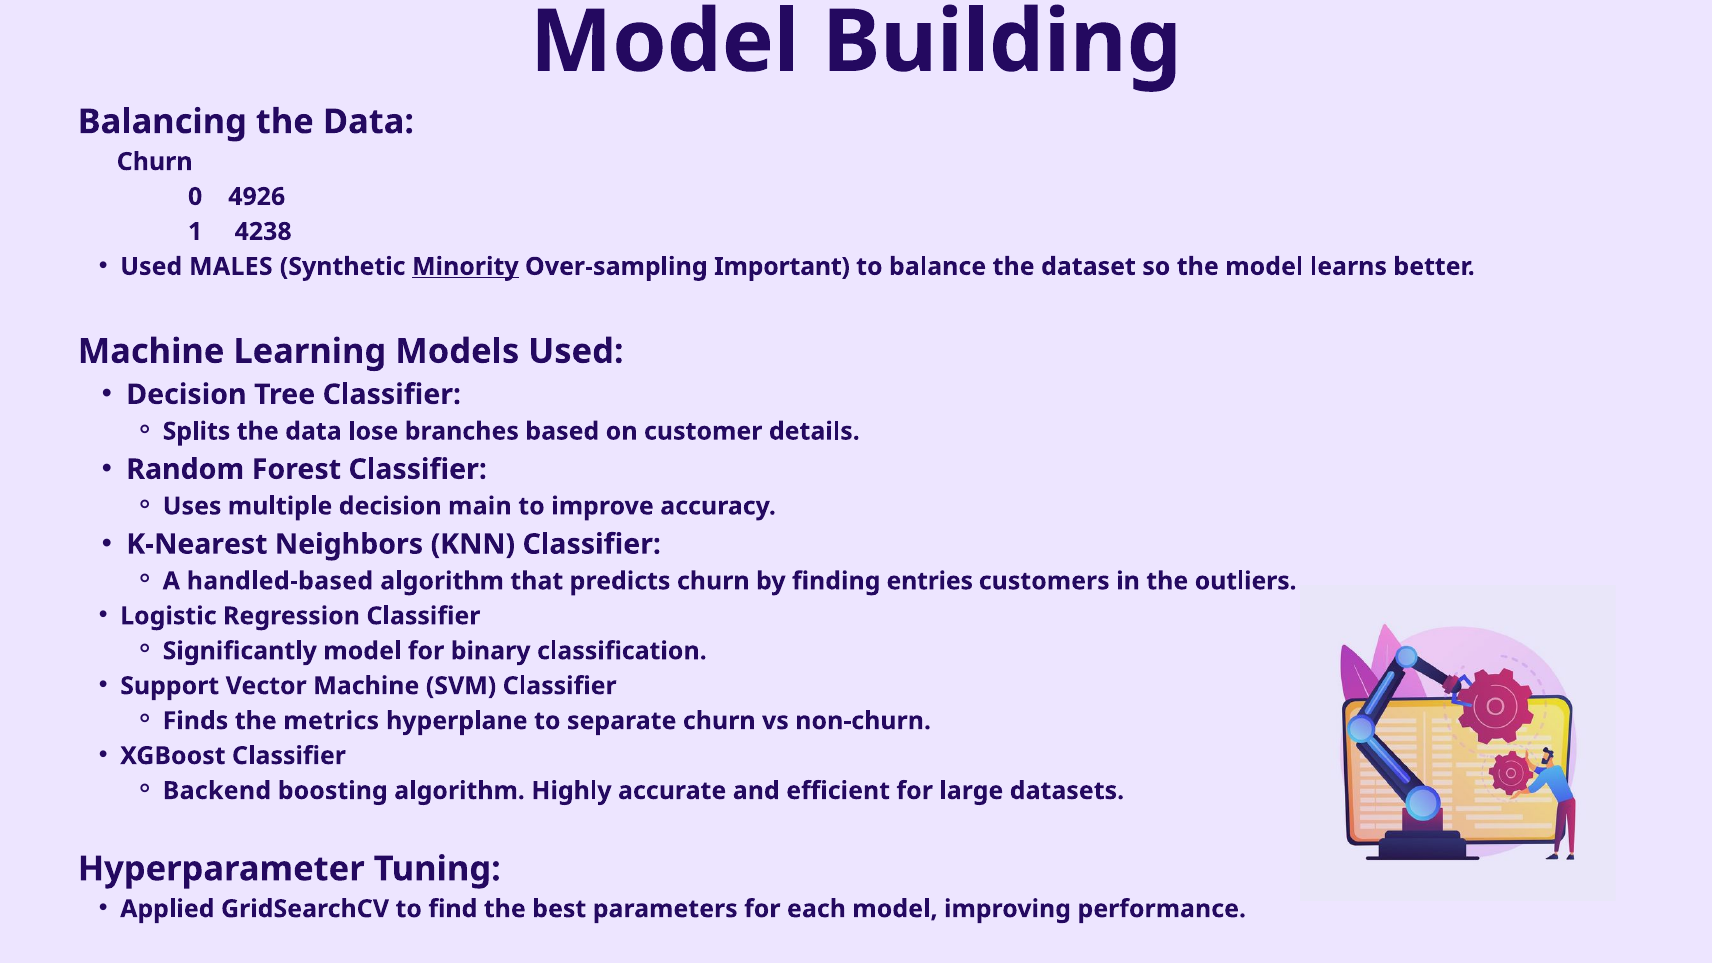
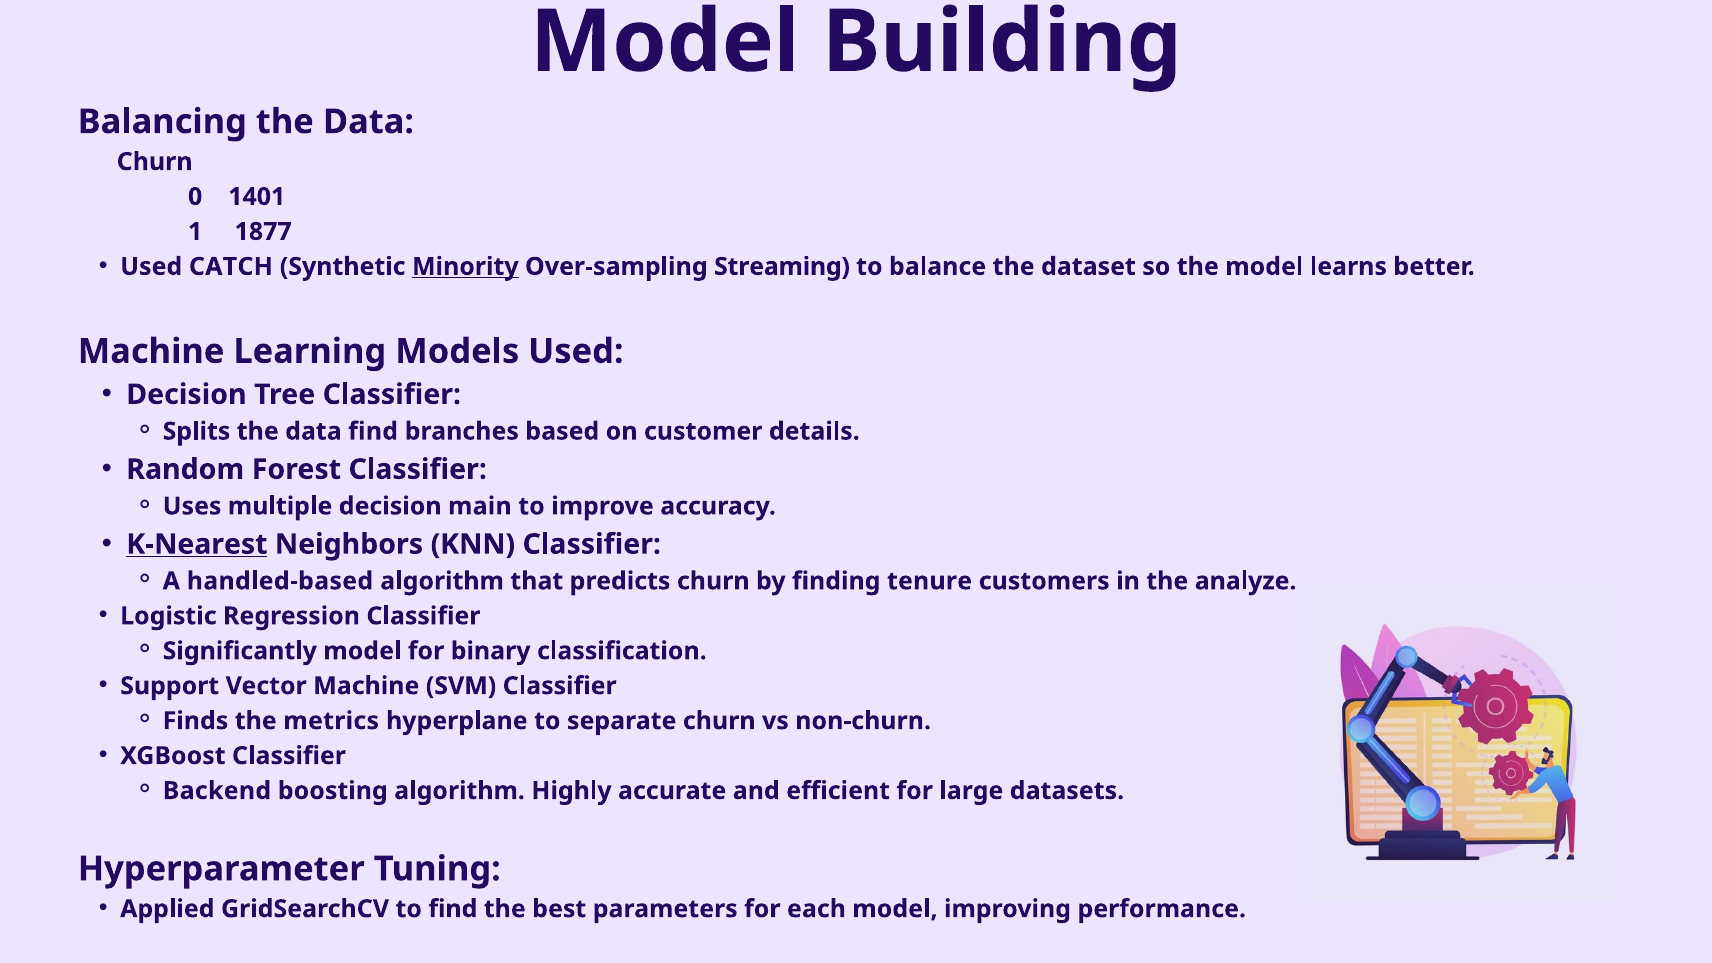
4926: 4926 -> 1401
4238: 4238 -> 1877
MALES: MALES -> CATCH
Important: Important -> Streaming
data lose: lose -> find
K-Nearest underline: none -> present
entries: entries -> tenure
outliers: outliers -> analyze
